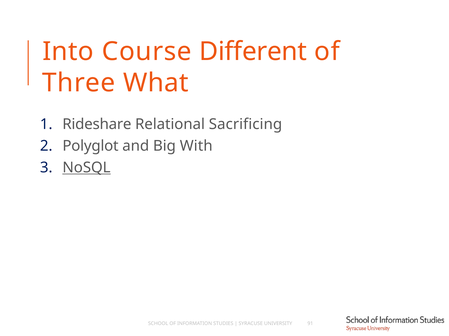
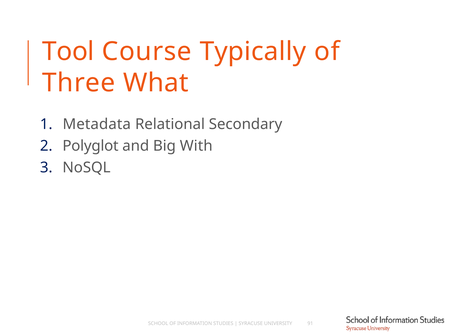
Into: Into -> Tool
Different: Different -> Typically
Rideshare: Rideshare -> Metadata
Sacrificing: Sacrificing -> Secondary
NoSQL underline: present -> none
